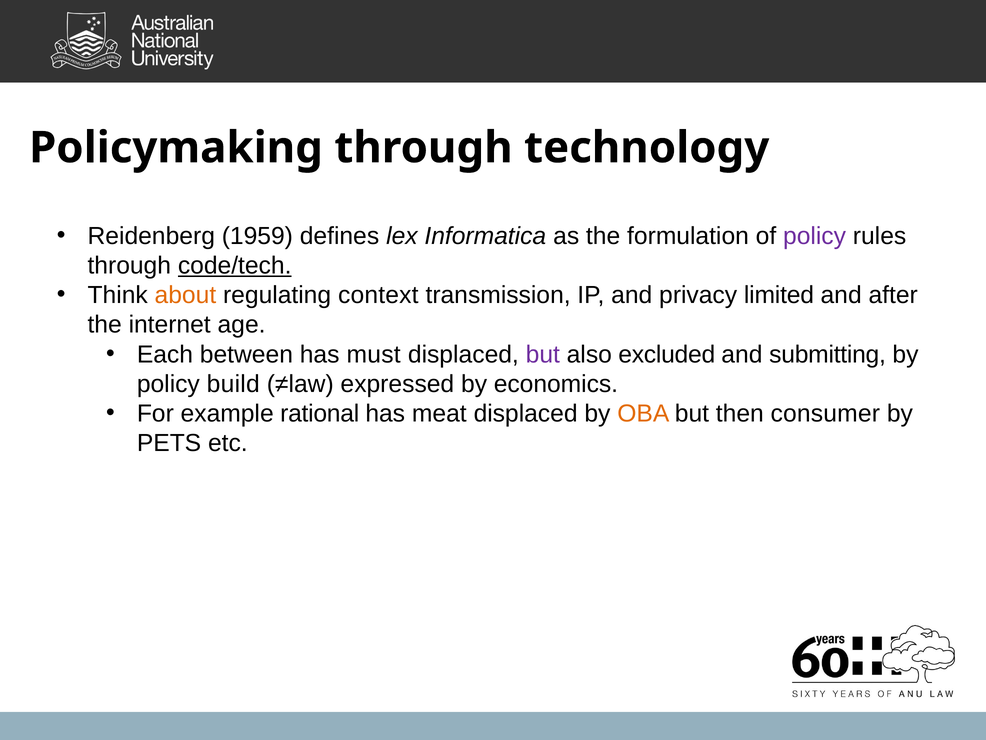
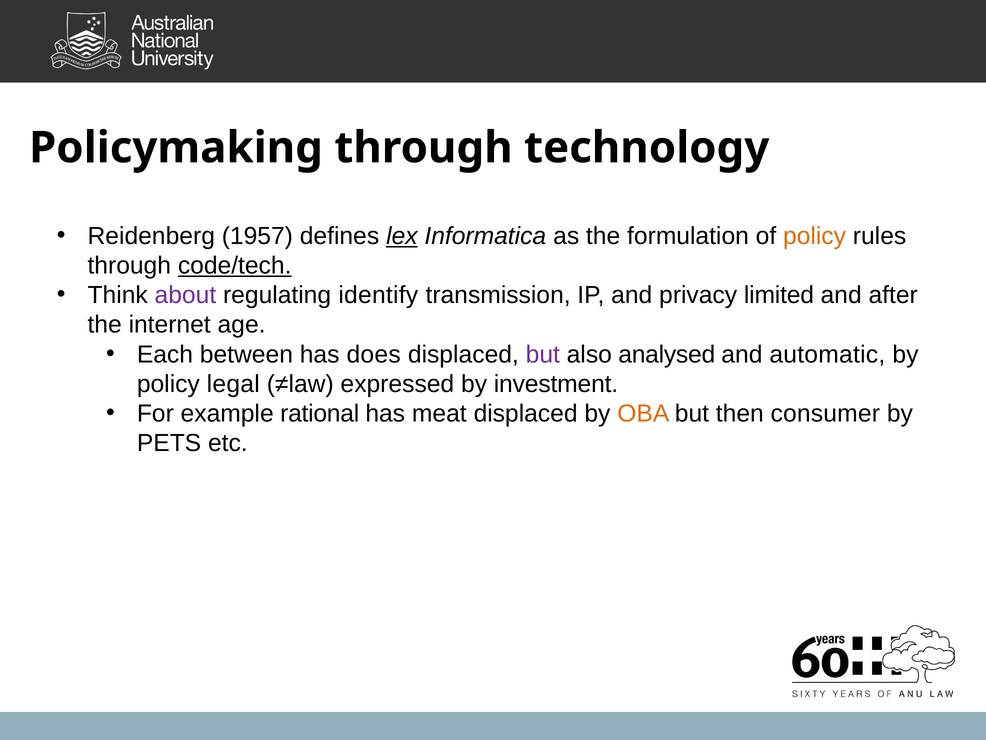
1959: 1959 -> 1957
lex underline: none -> present
policy at (815, 236) colour: purple -> orange
about colour: orange -> purple
context: context -> identify
must: must -> does
excluded: excluded -> analysed
submitting: submitting -> automatic
build: build -> legal
economics: economics -> investment
